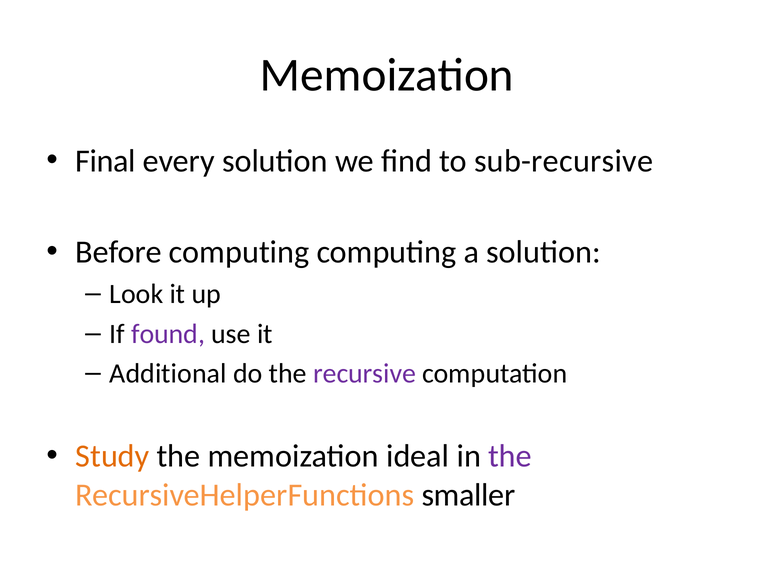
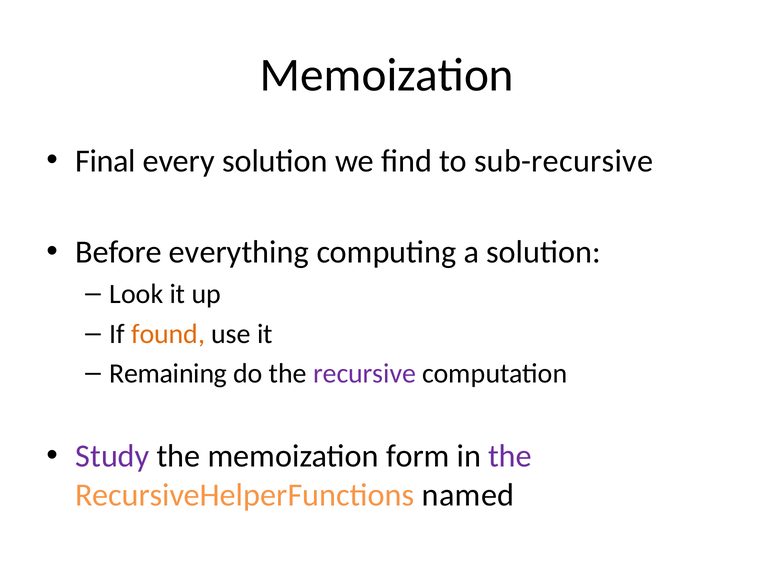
Before computing: computing -> everything
found colour: purple -> orange
Additional: Additional -> Remaining
Study colour: orange -> purple
ideal: ideal -> form
smaller: smaller -> named
